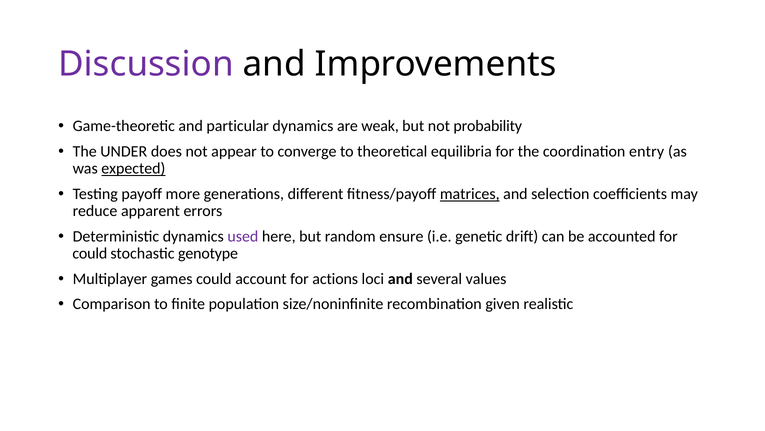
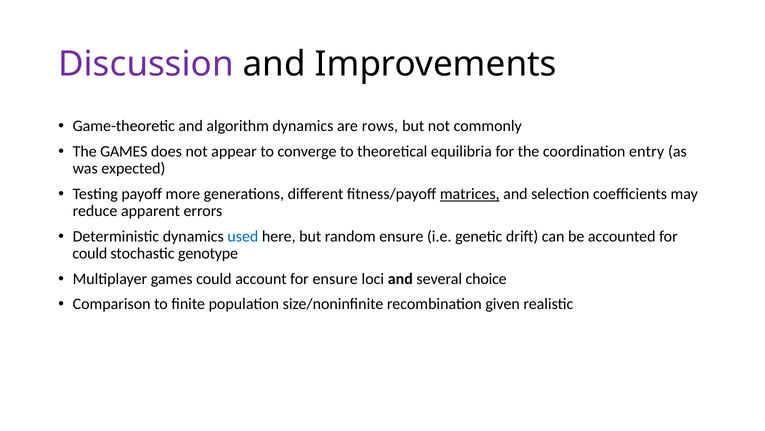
particular: particular -> algorithm
weak: weak -> rows
probability: probability -> commonly
The UNDER: UNDER -> GAMES
expected underline: present -> none
used colour: purple -> blue
for actions: actions -> ensure
values: values -> choice
